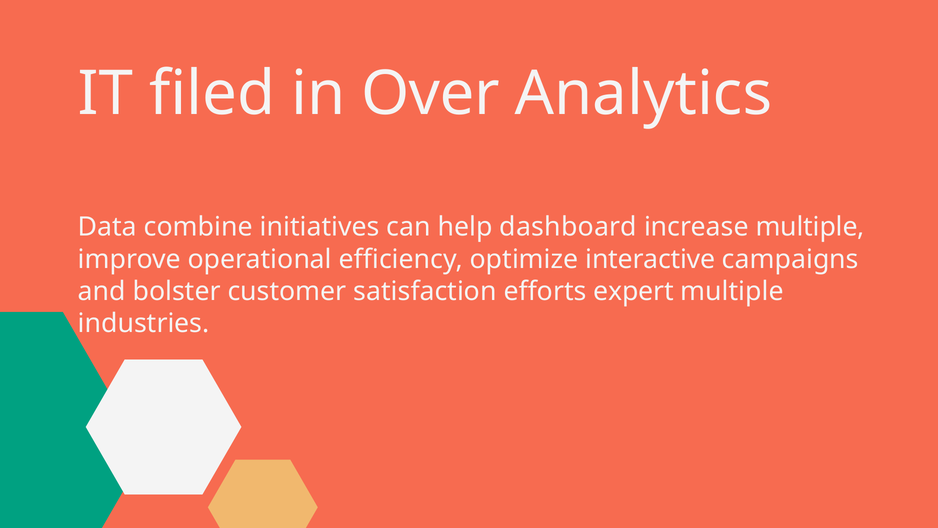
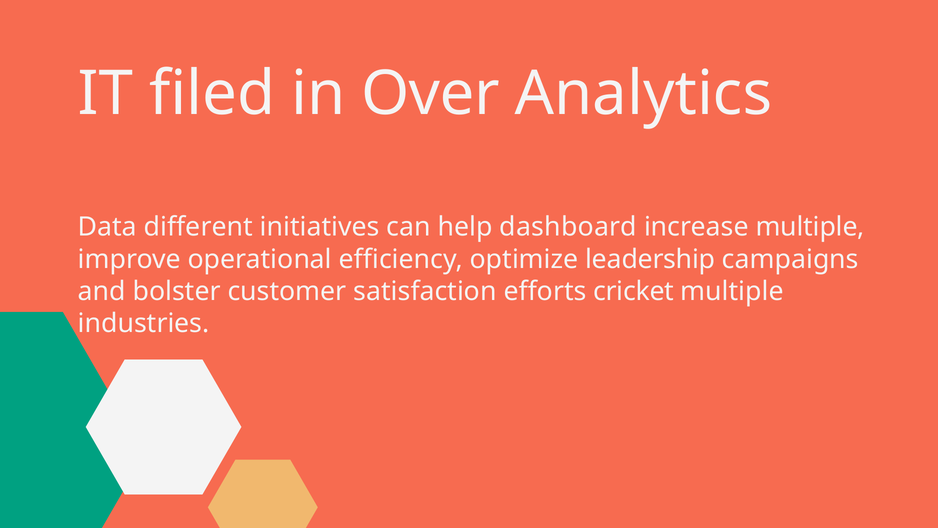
combine: combine -> different
interactive: interactive -> leadership
expert: expert -> cricket
